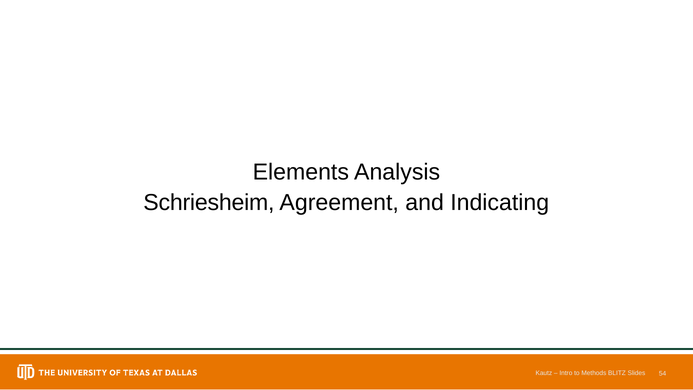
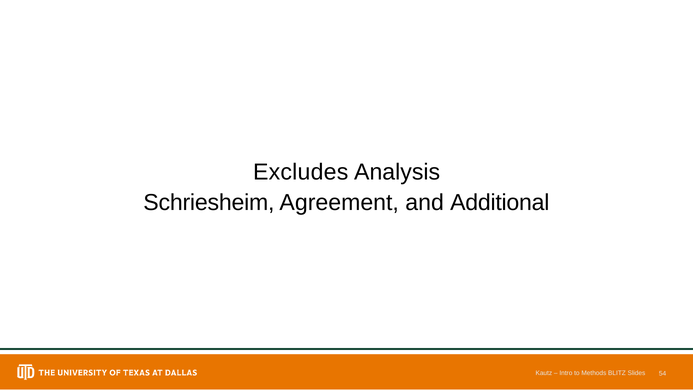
Elements: Elements -> Excludes
Indicating: Indicating -> Additional
